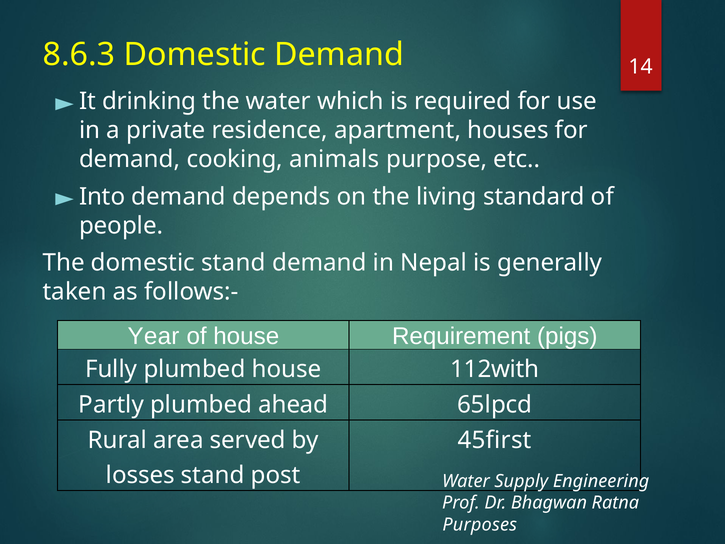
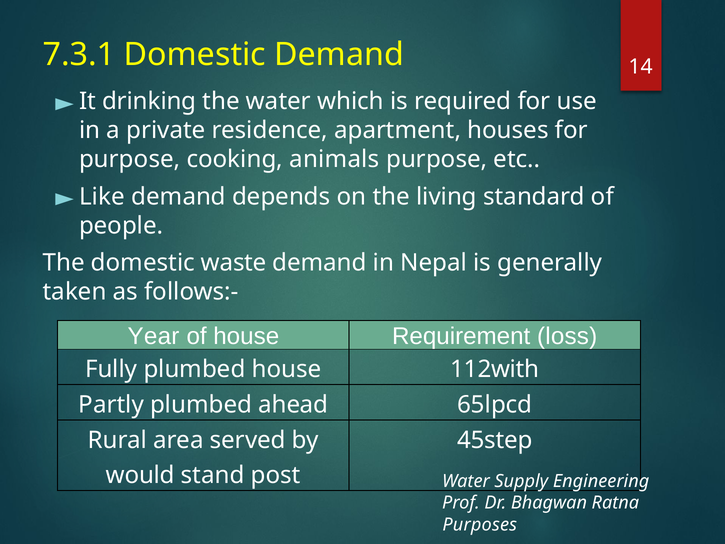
8.6.3: 8.6.3 -> 7.3.1
demand at (130, 159): demand -> purpose
Into: Into -> Like
domestic stand: stand -> waste
pigs: pigs -> loss
45first: 45first -> 45step
losses: losses -> would
